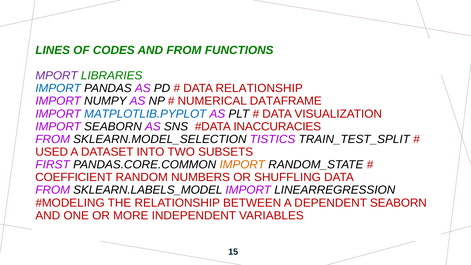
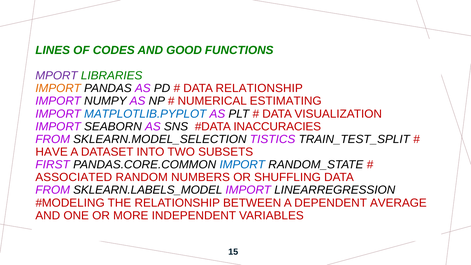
AND FROM: FROM -> GOOD
IMPORT at (58, 88) colour: blue -> orange
DATAFRAME: DATAFRAME -> ESTIMATING
USED: USED -> HAVE
IMPORT at (242, 165) colour: orange -> blue
COEFFICIENT: COEFFICIENT -> ASSOCIATED
DEPENDENT SEABORN: SEABORN -> AVERAGE
